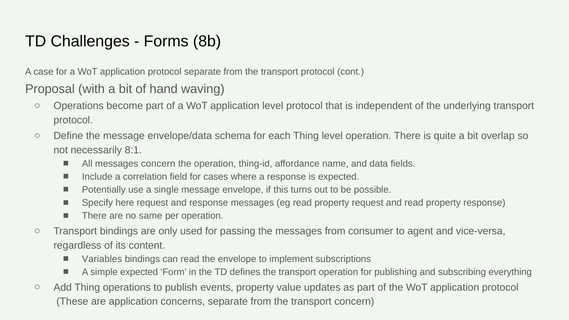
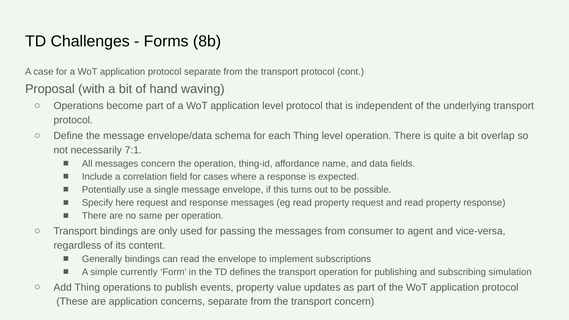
8:1: 8:1 -> 7:1
Variables: Variables -> Generally
simple expected: expected -> currently
everything: everything -> simulation
